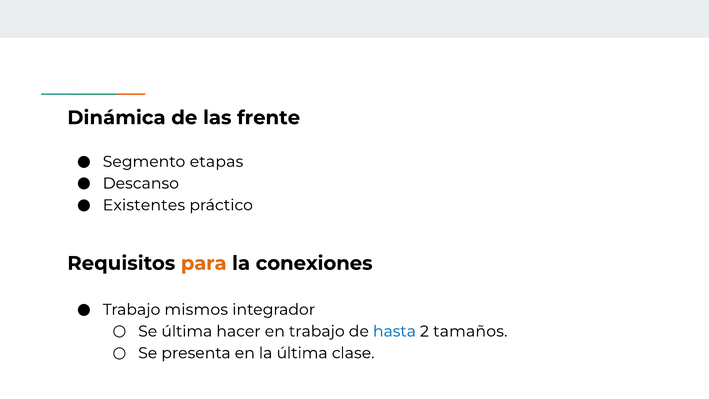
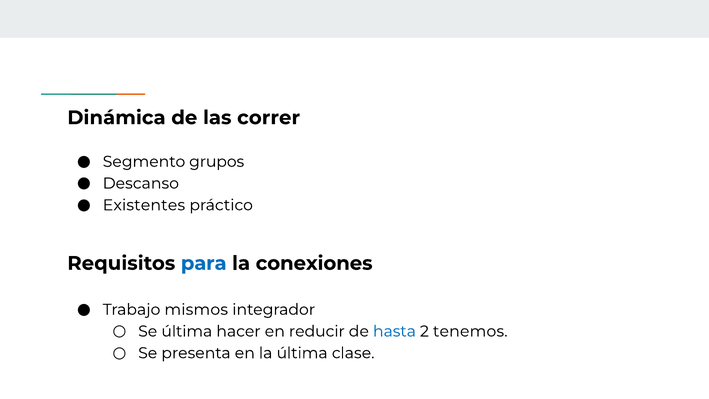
frente: frente -> correr
etapas: etapas -> grupos
para colour: orange -> blue
en trabajo: trabajo -> reducir
tamaños: tamaños -> tenemos
